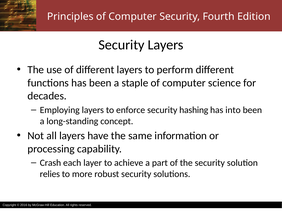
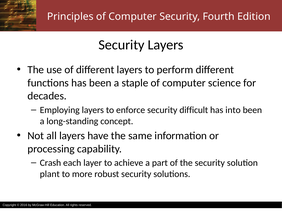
hashing: hashing -> difficult
relies: relies -> plant
